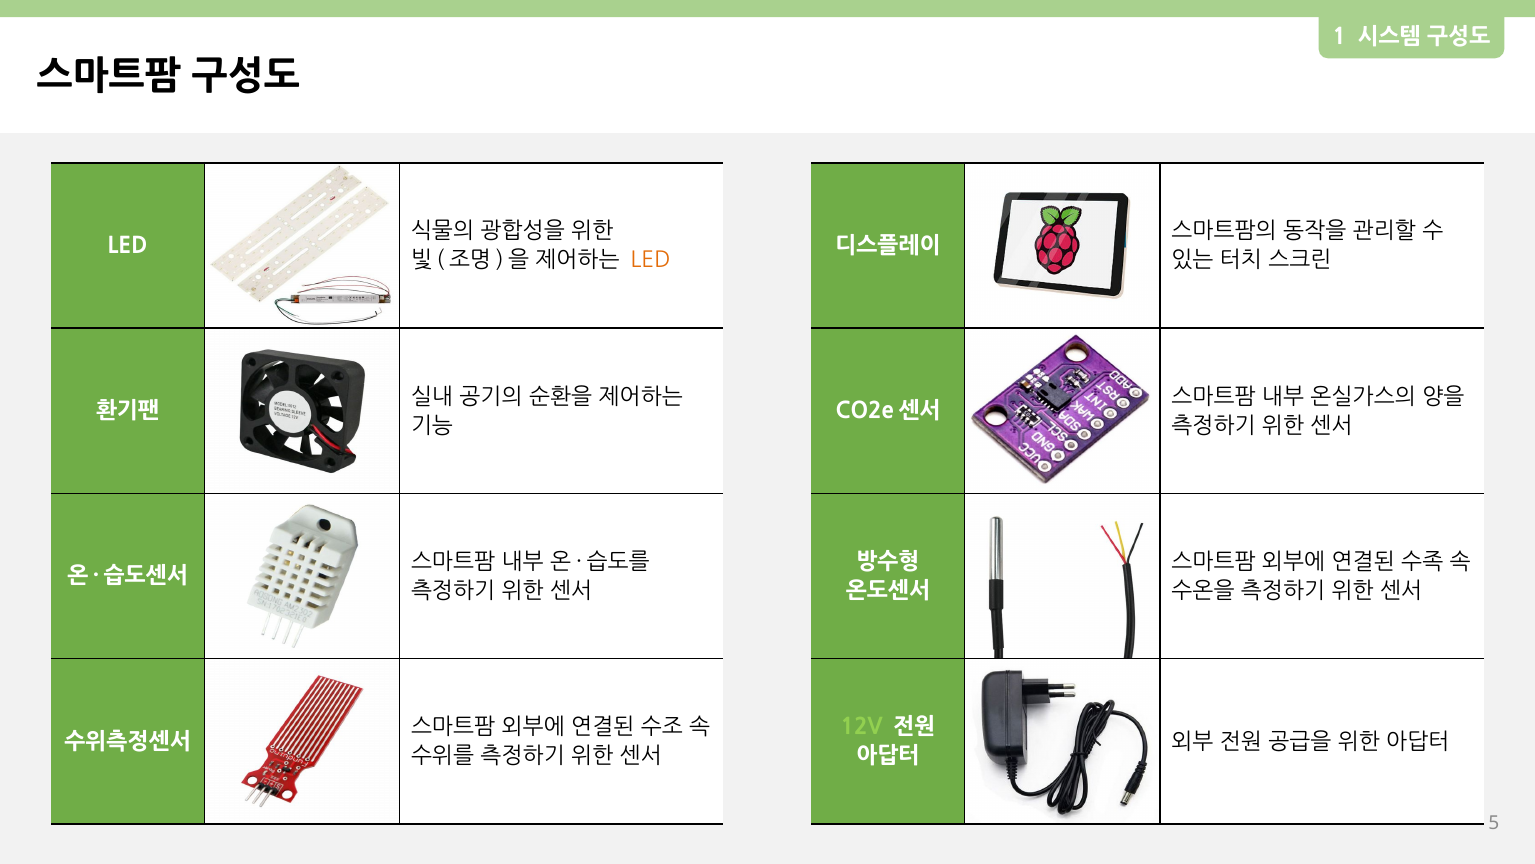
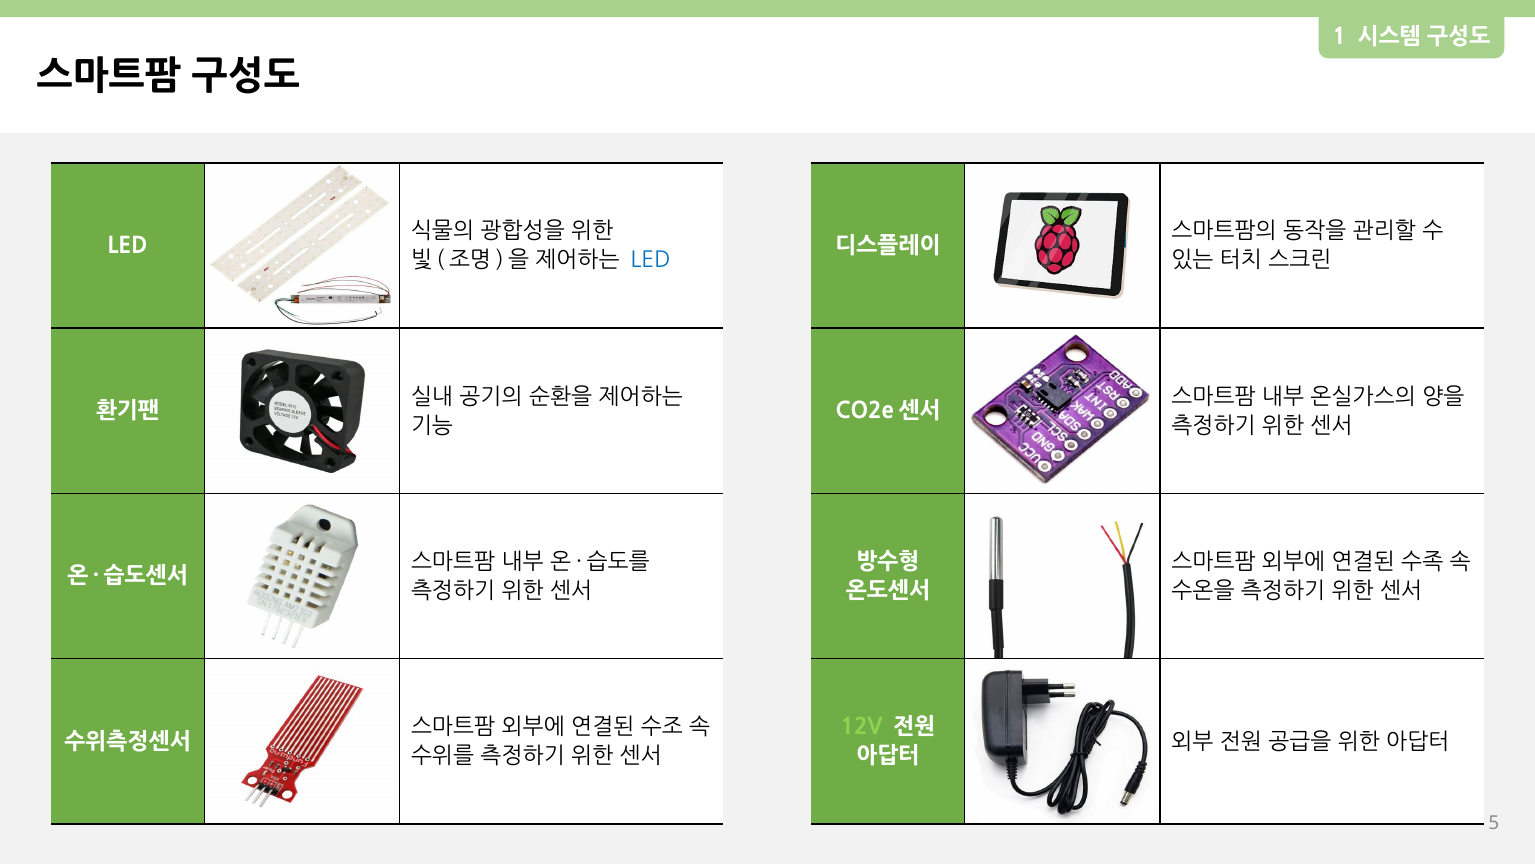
LED at (651, 260) colour: orange -> blue
